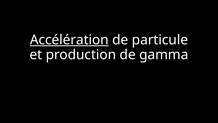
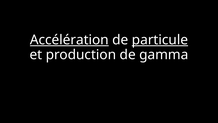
particule underline: none -> present
